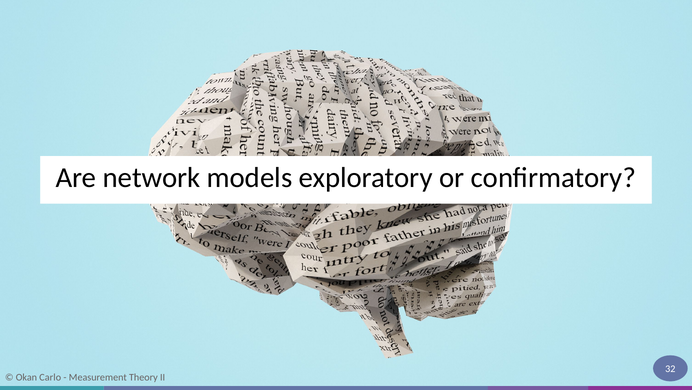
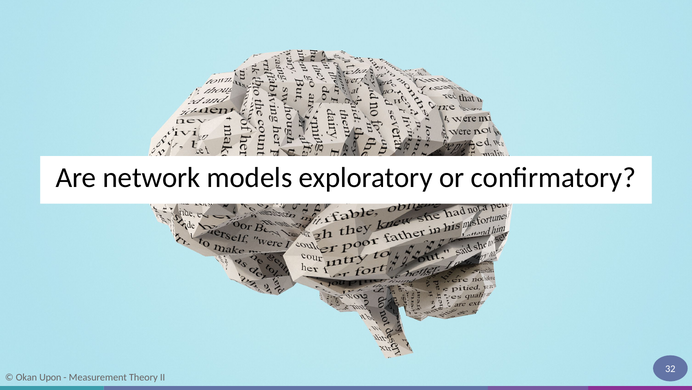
Carlo: Carlo -> Upon
